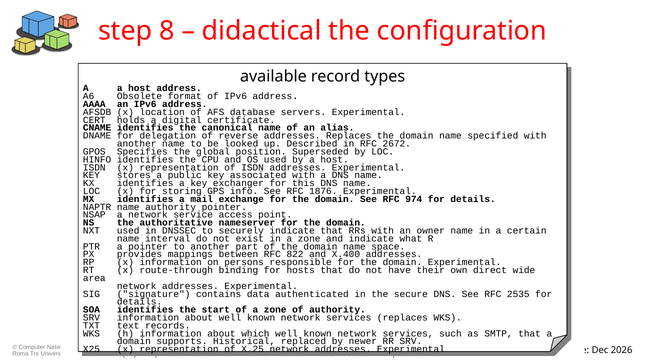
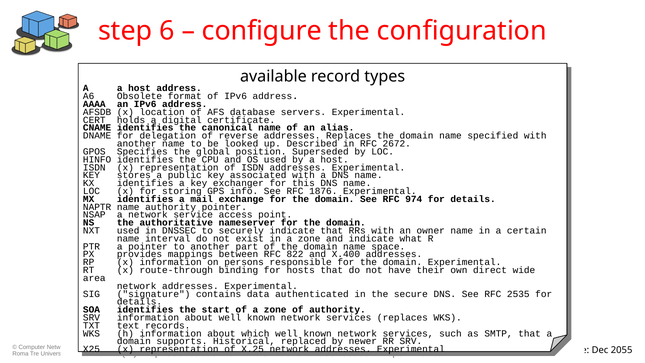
8: 8 -> 6
didactical: didactical -> configure
2026: 2026 -> 2055
